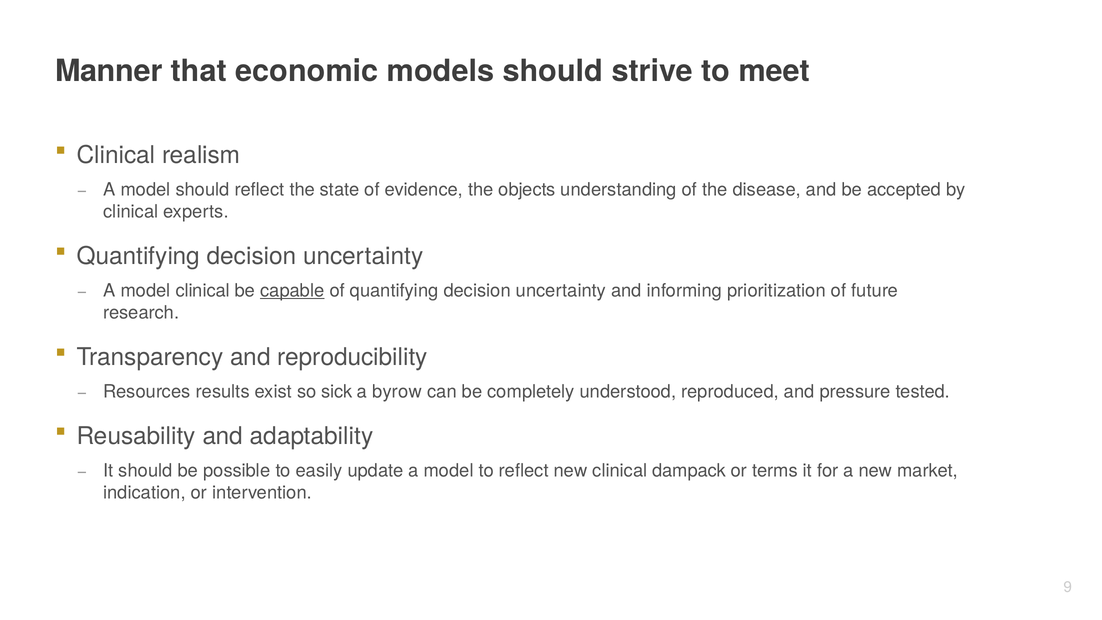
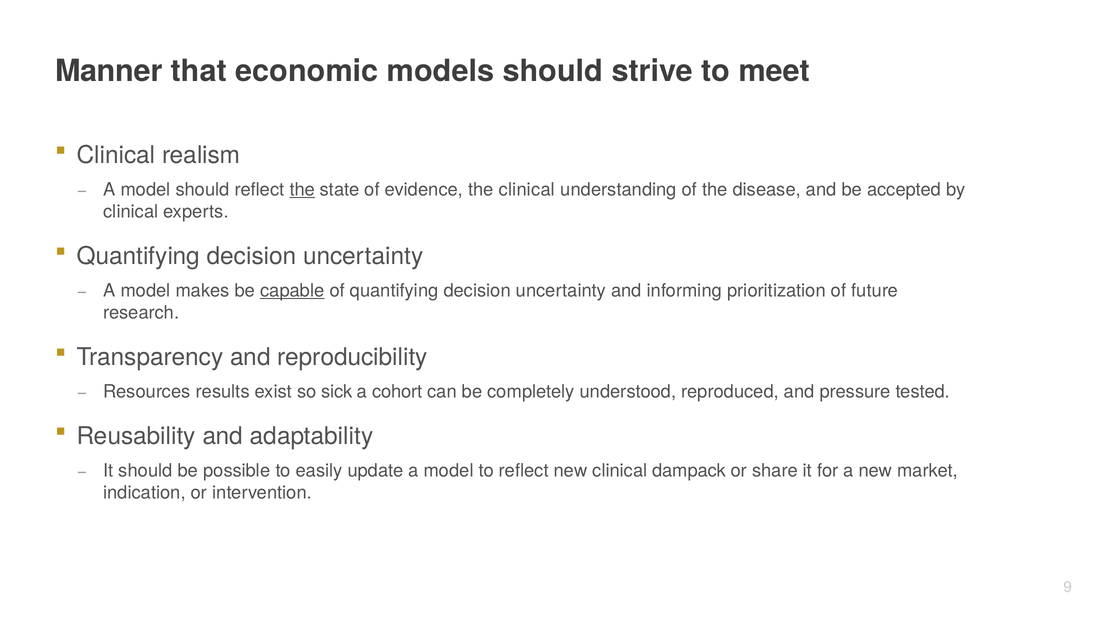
the at (302, 190) underline: none -> present
the objects: objects -> clinical
model clinical: clinical -> makes
byrow: byrow -> cohort
terms: terms -> share
